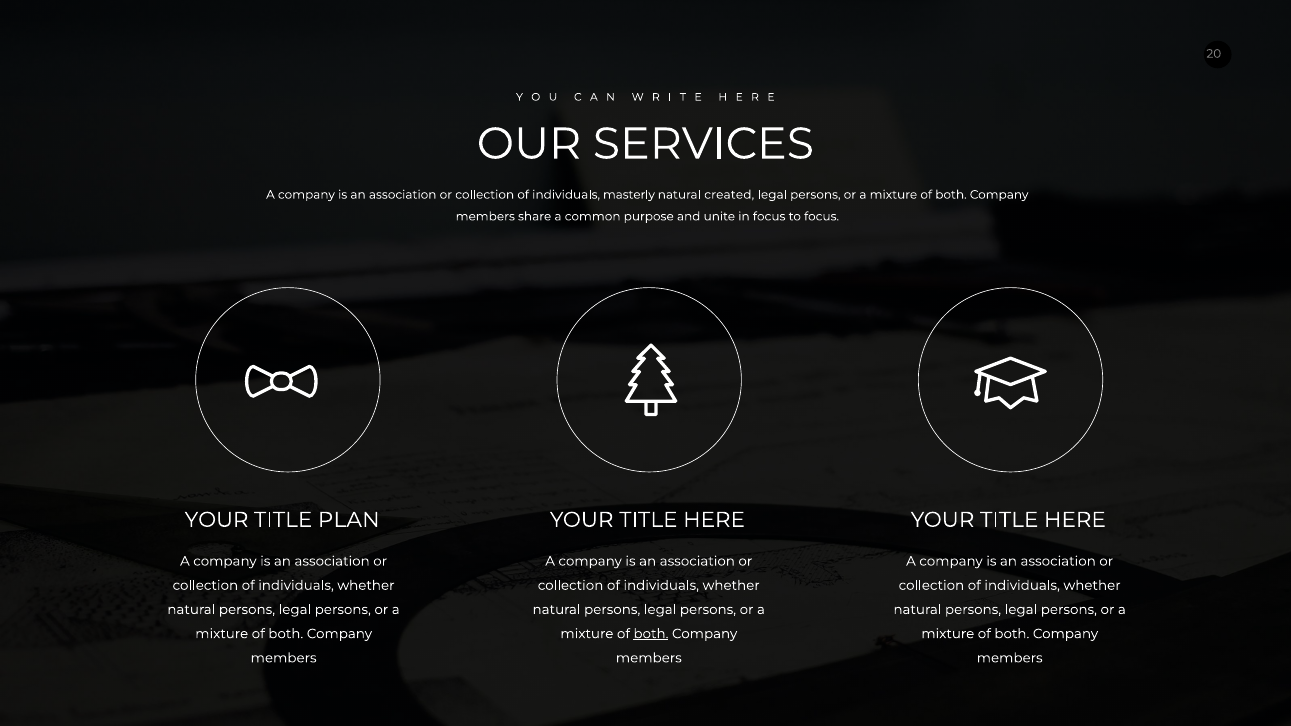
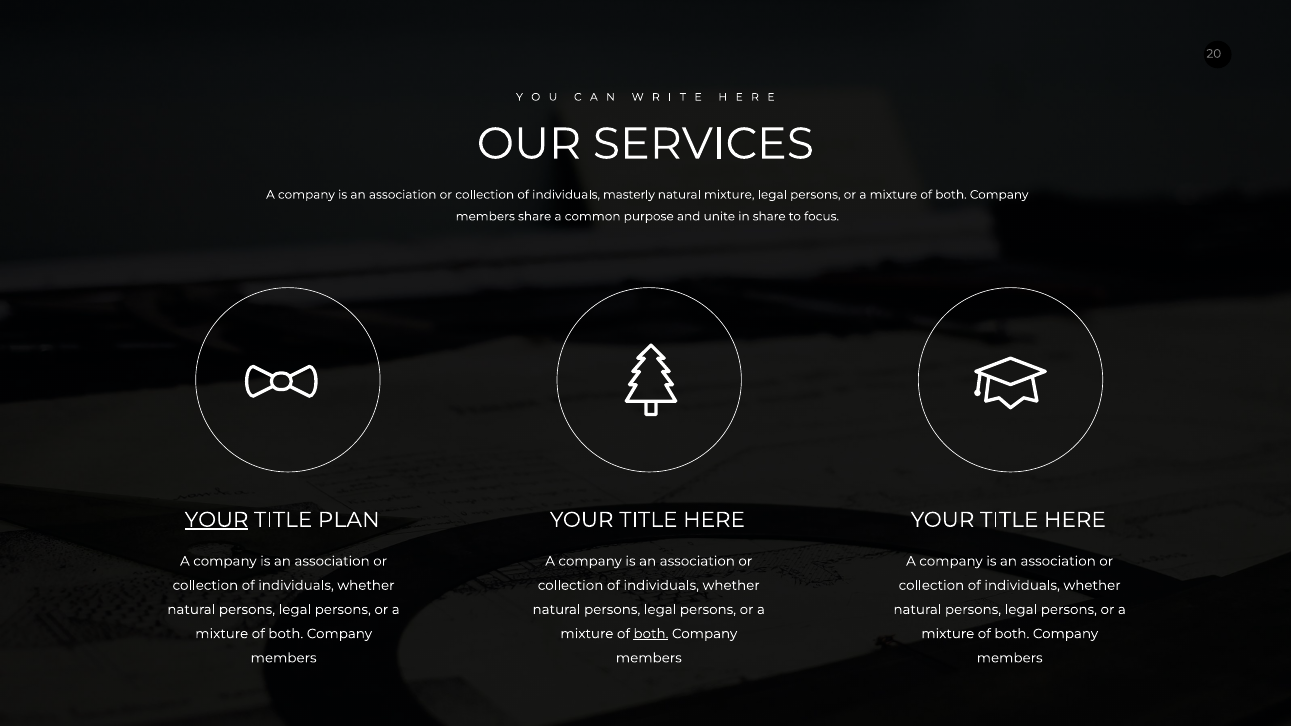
natural created: created -> mixture
in focus: focus -> share
YOUR at (217, 520) underline: none -> present
